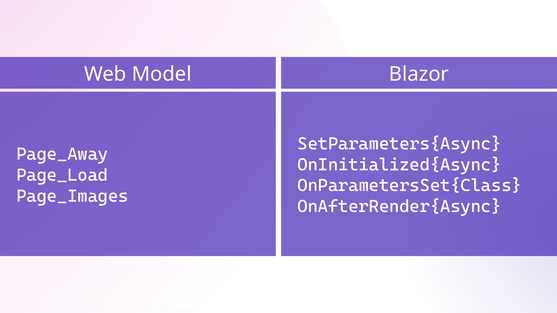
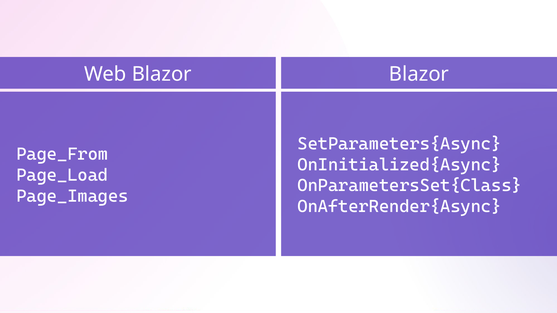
Web Model: Model -> Blazor
Page_Away: Page_Away -> Page_From
